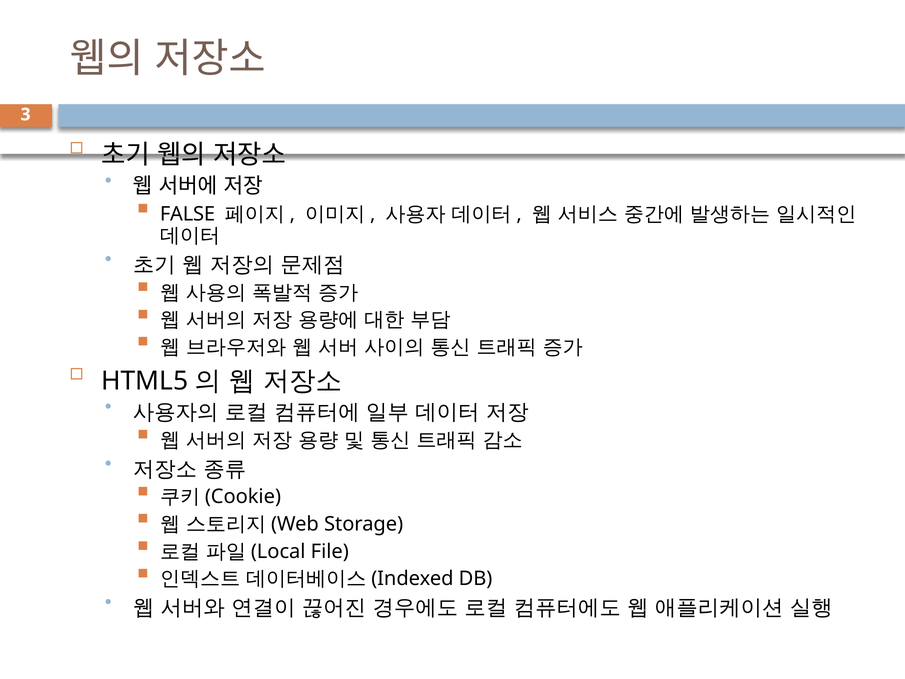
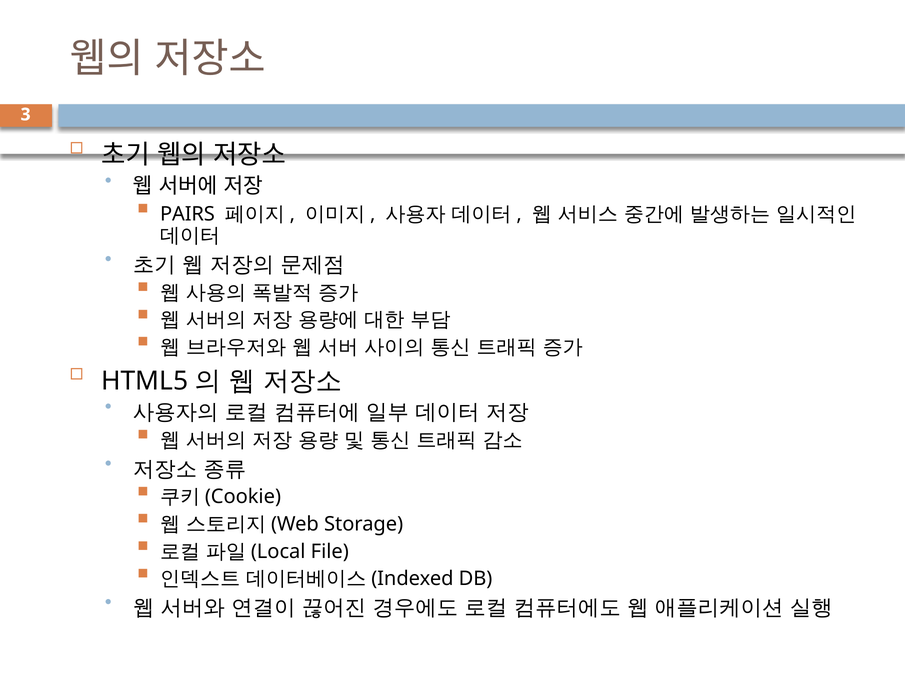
FALSE: FALSE -> PAIRS
